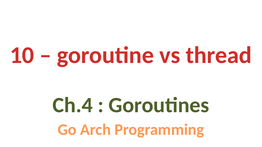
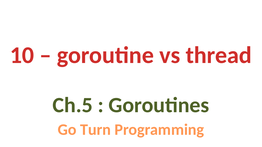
Ch.4: Ch.4 -> Ch.5
Arch: Arch -> Turn
